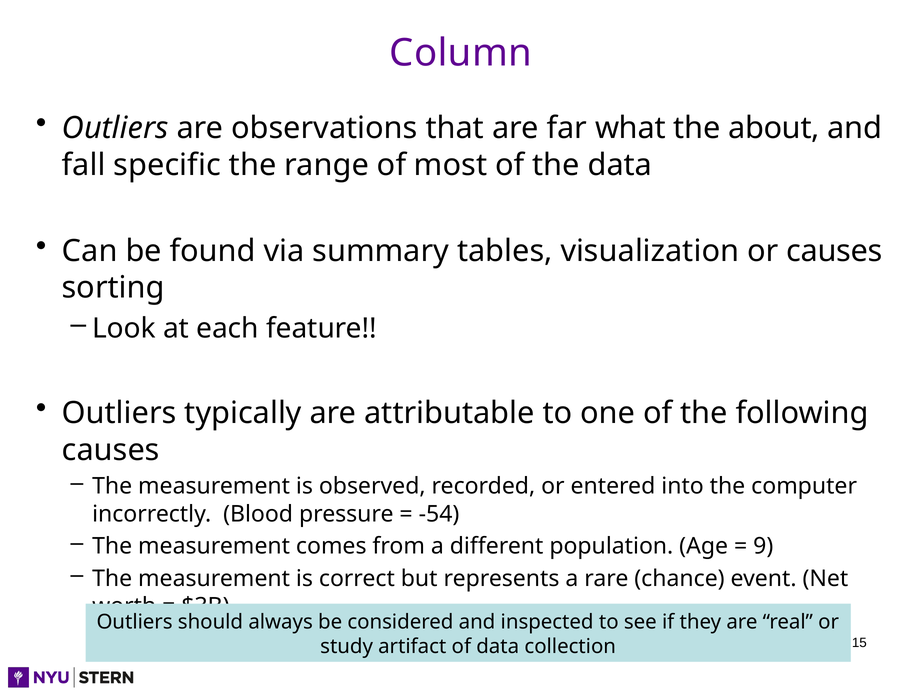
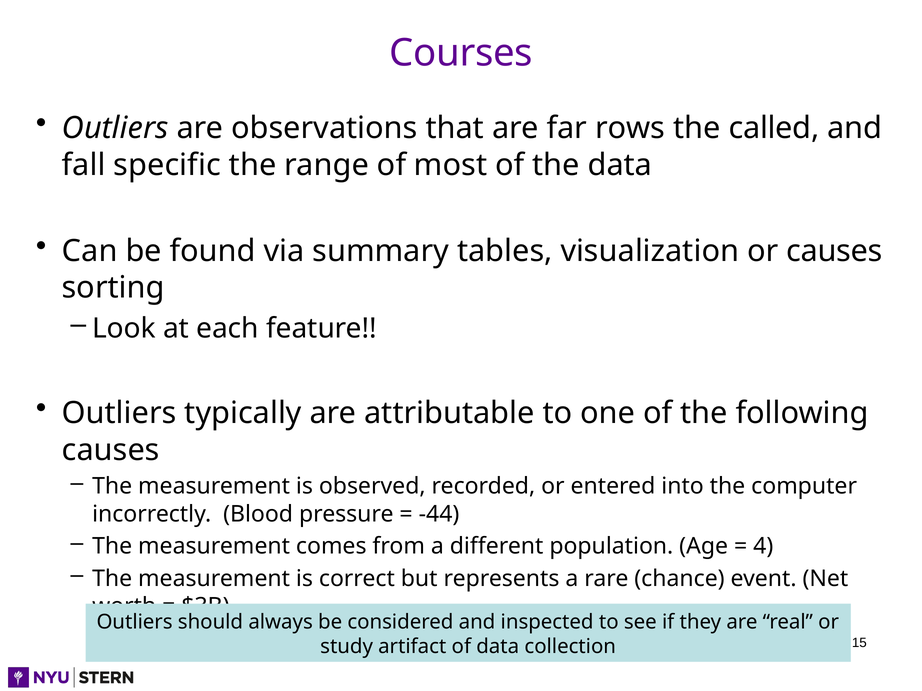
Column: Column -> Courses
what: what -> rows
about: about -> called
-54: -54 -> -44
9: 9 -> 4
